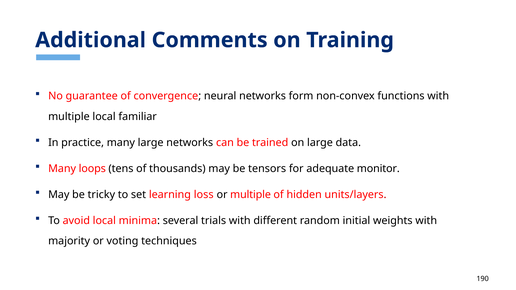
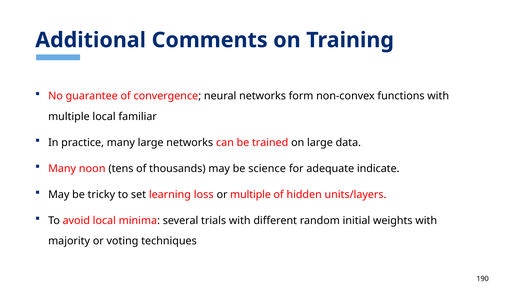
loops: loops -> noon
tensors: tensors -> science
monitor: monitor -> indicate
